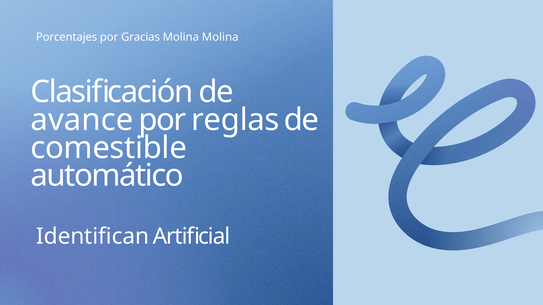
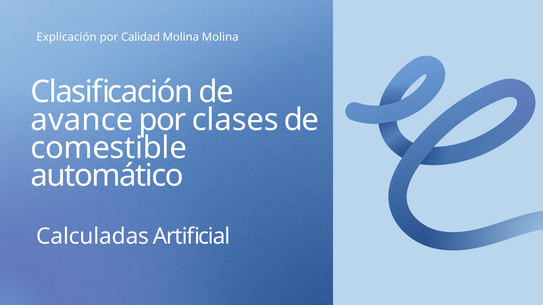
Porcentajes: Porcentajes -> Explicación
Gracias: Gracias -> Calidad
reglas: reglas -> clases
Identifican: Identifican -> Calculadas
